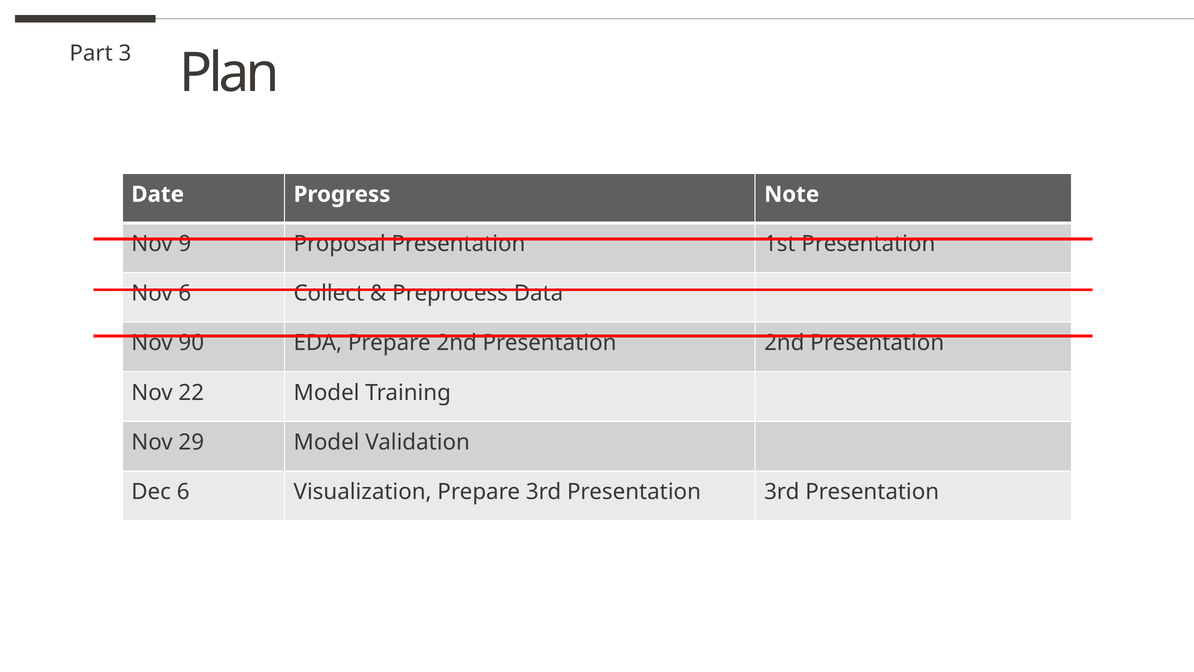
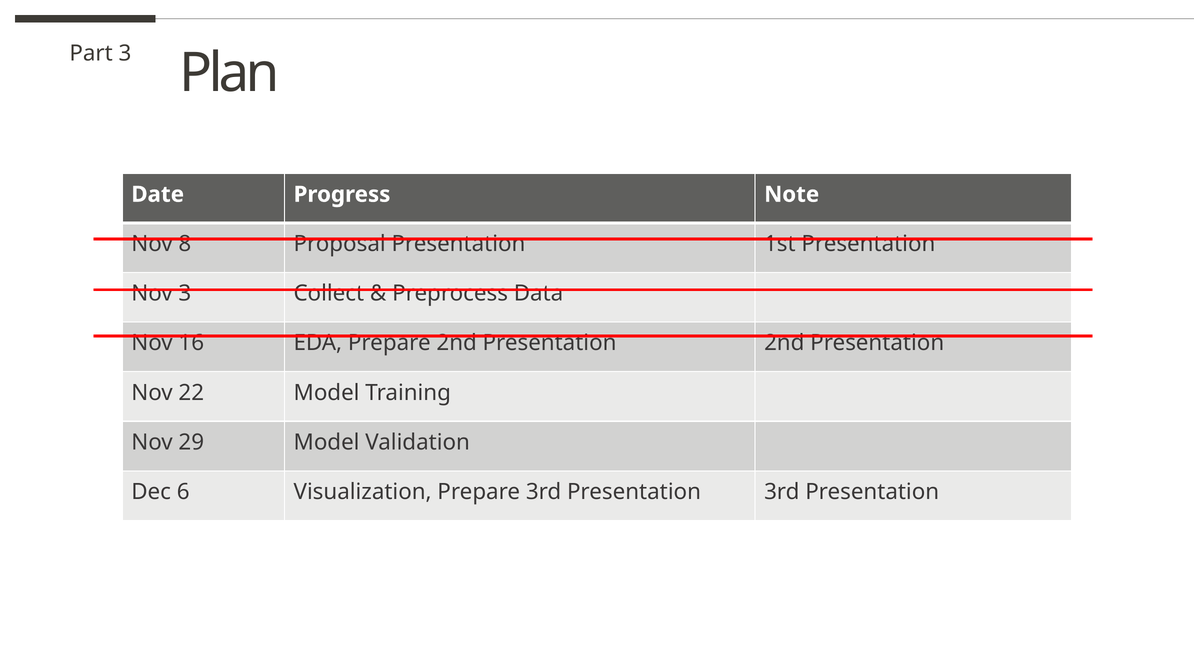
9: 9 -> 8
Nov 6: 6 -> 3
90: 90 -> 16
